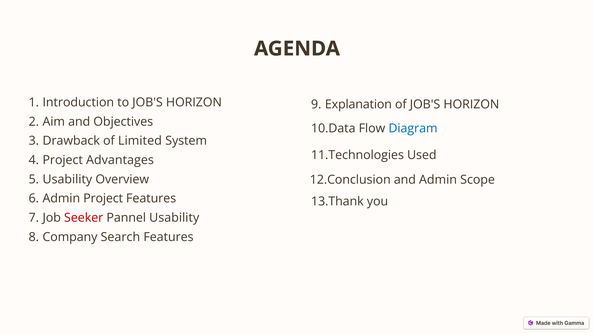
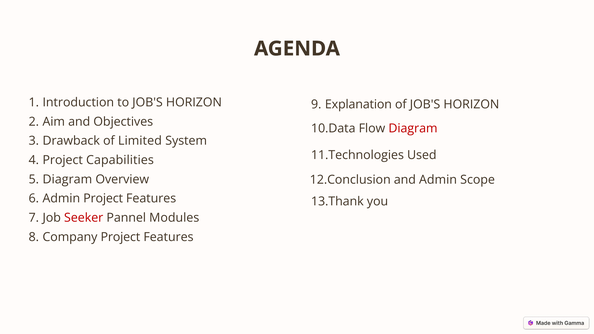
Diagram at (413, 128) colour: blue -> red
Advantages: Advantages -> Capabilities
Usability at (67, 179): Usability -> Diagram
Pannel Usability: Usability -> Modules
Company Search: Search -> Project
